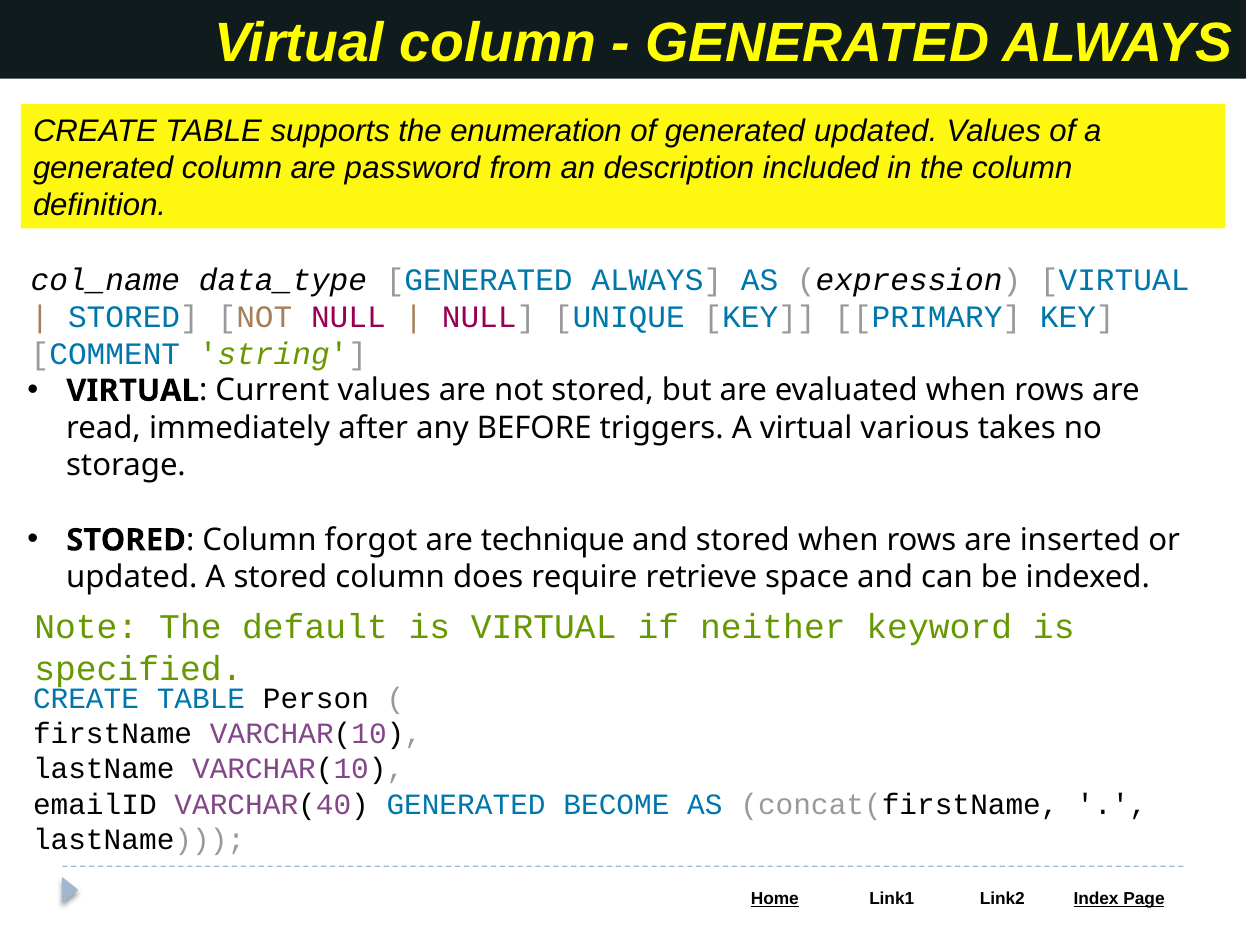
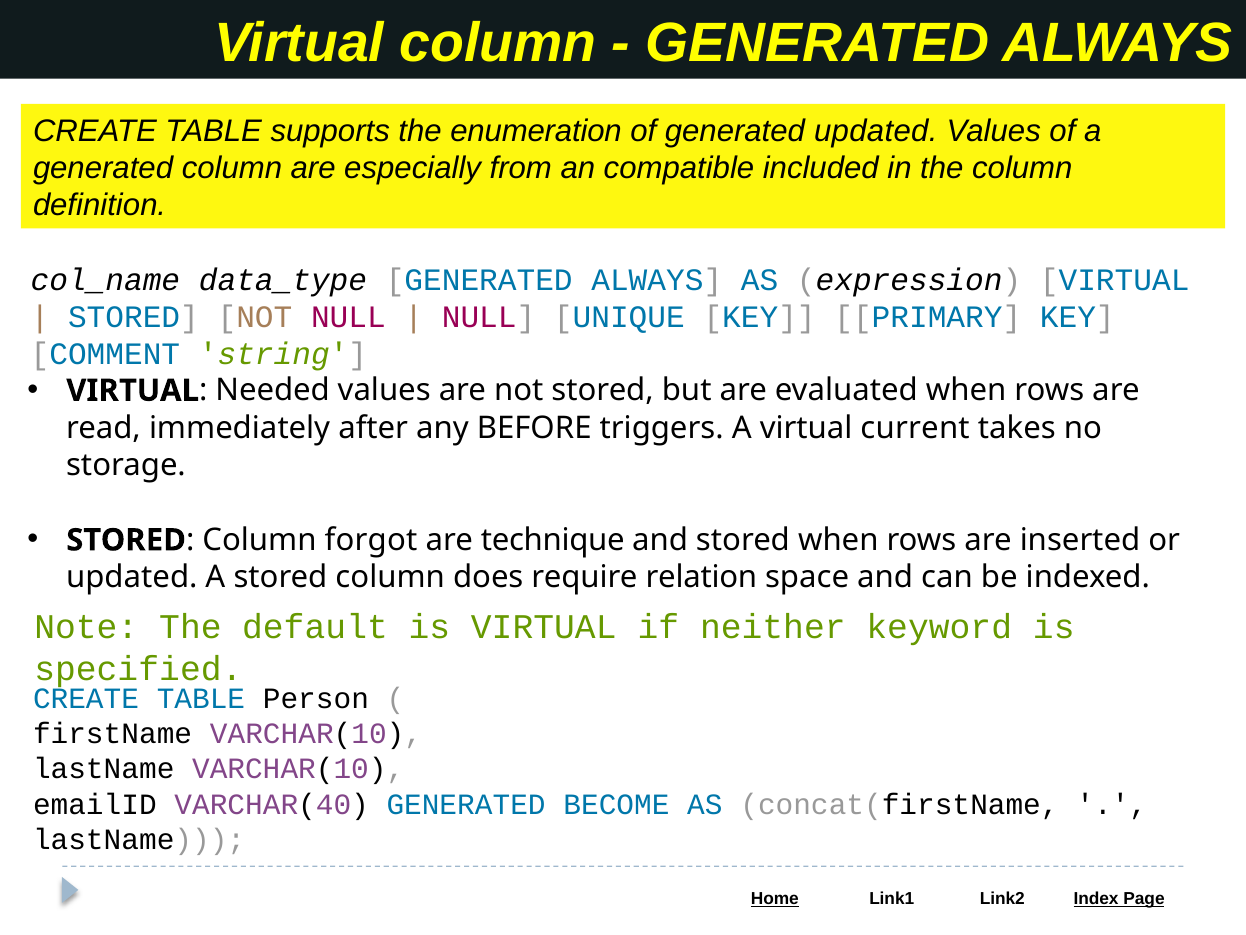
password: password -> especially
description: description -> compatible
Current: Current -> Needed
various: various -> current
retrieve: retrieve -> relation
